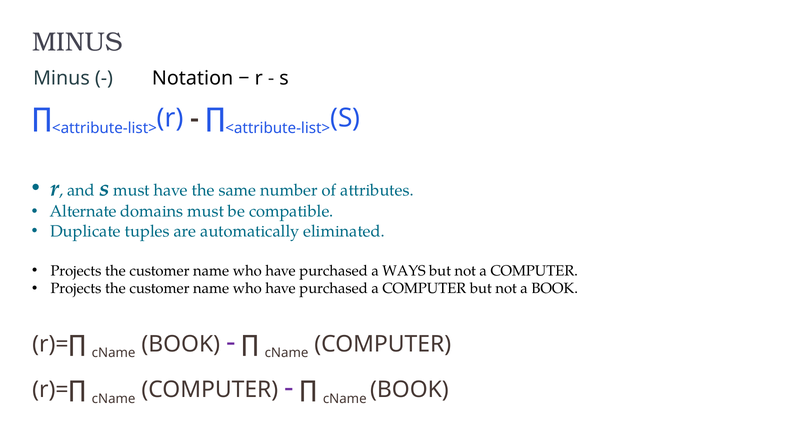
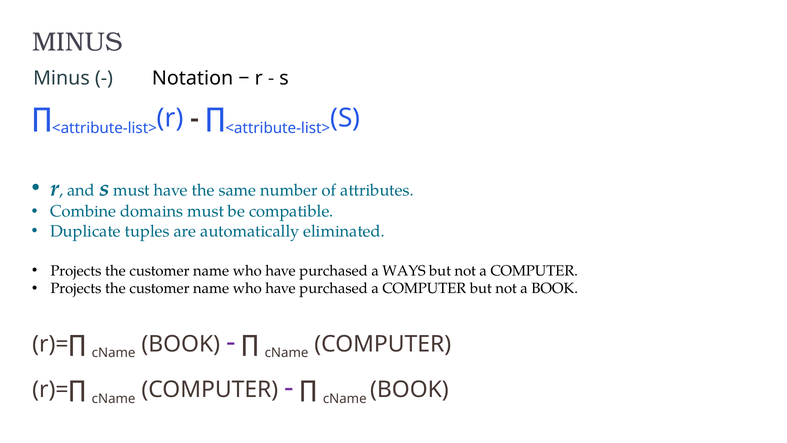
Alternate: Alternate -> Combine
